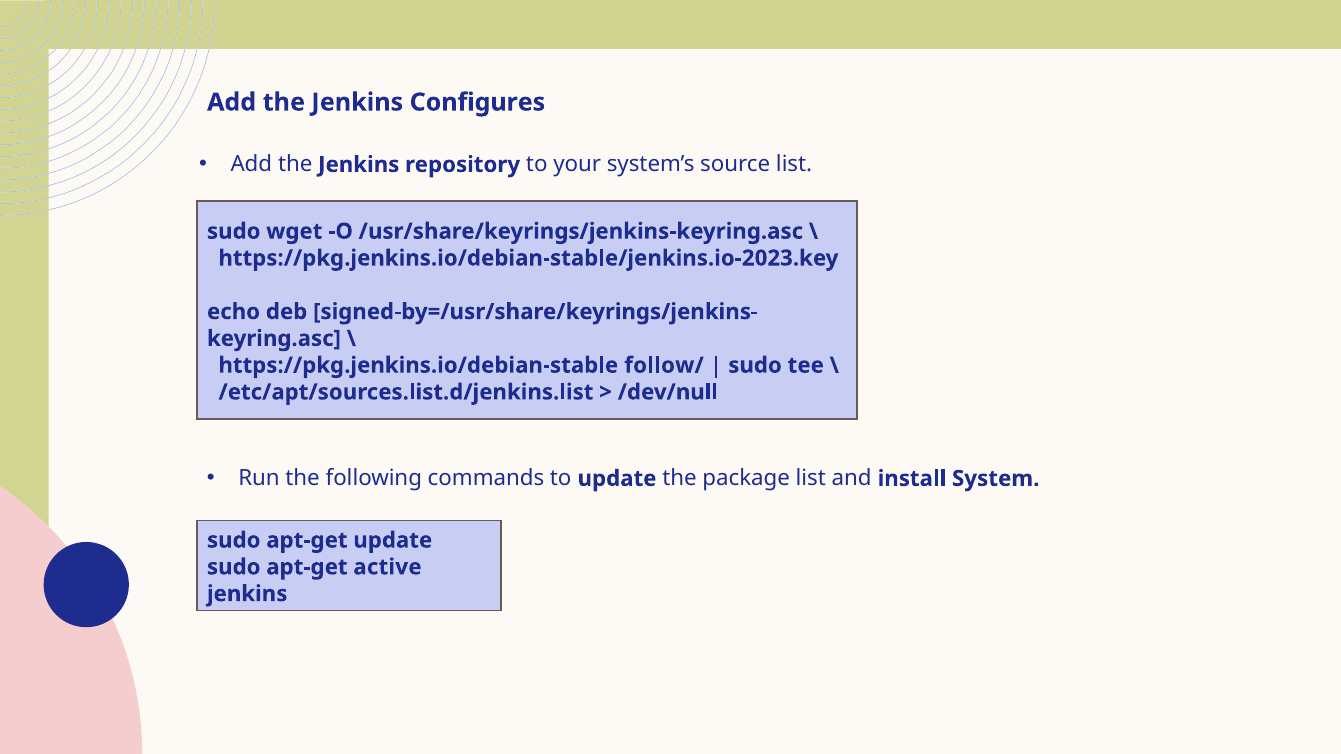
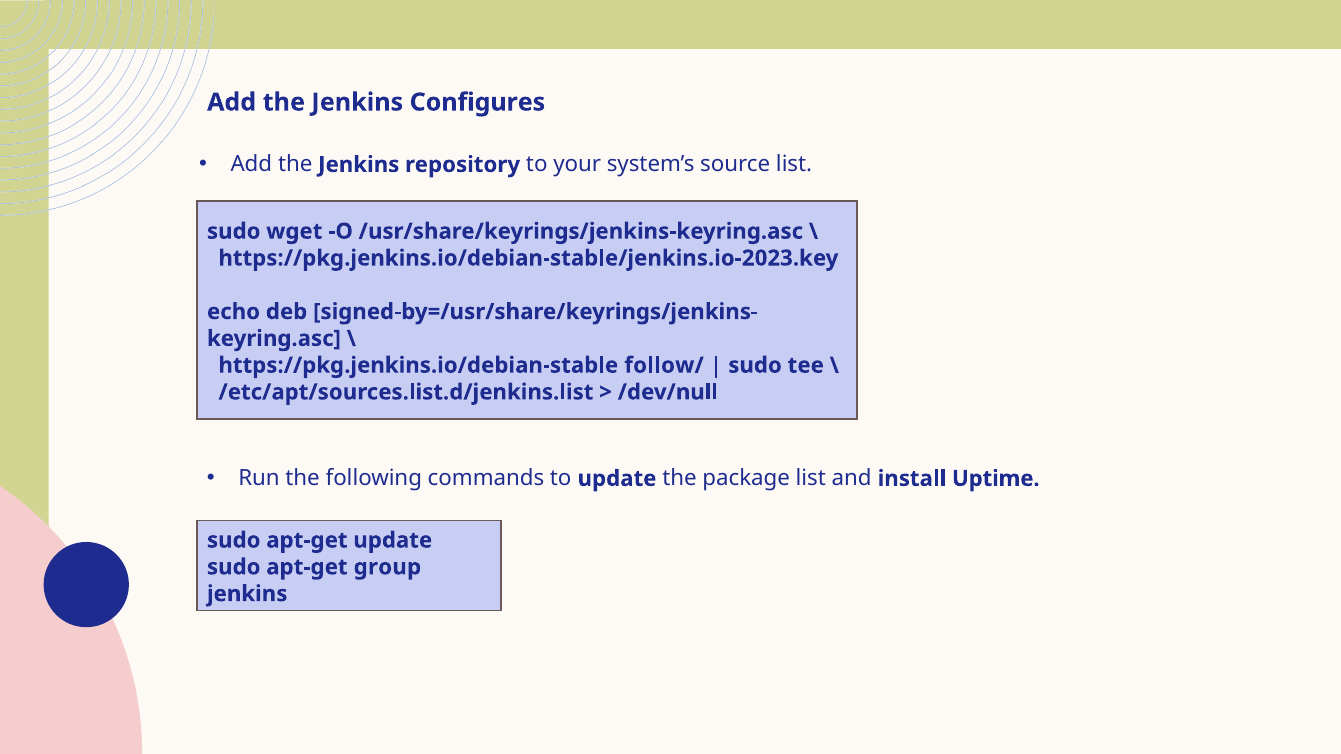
System: System -> Uptime
active: active -> group
